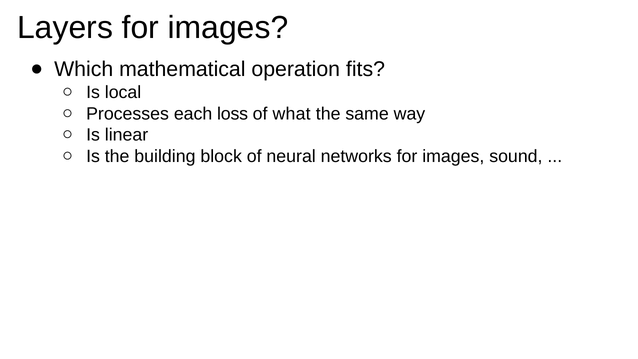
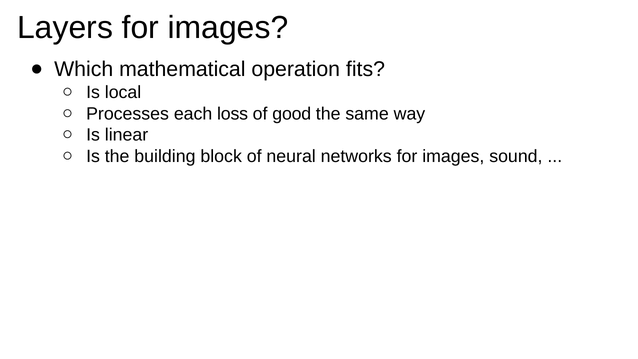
what: what -> good
